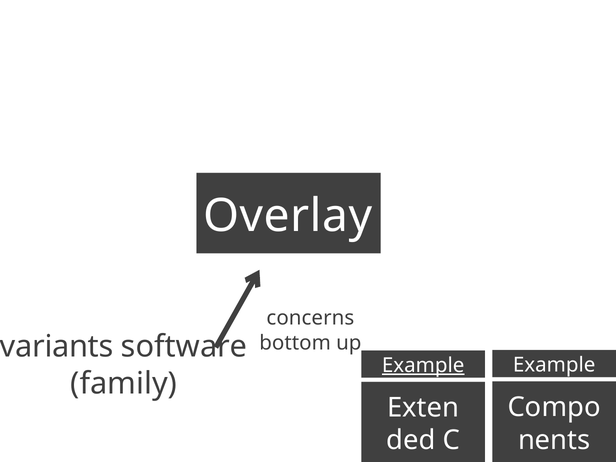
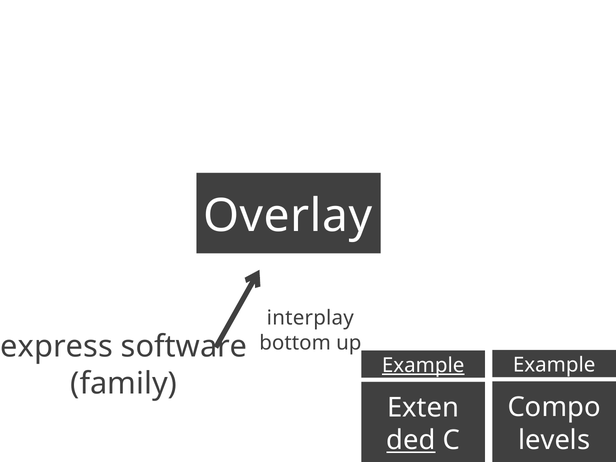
concerns: concerns -> interplay
variants: variants -> express
nents: nents -> levels
ded underline: none -> present
